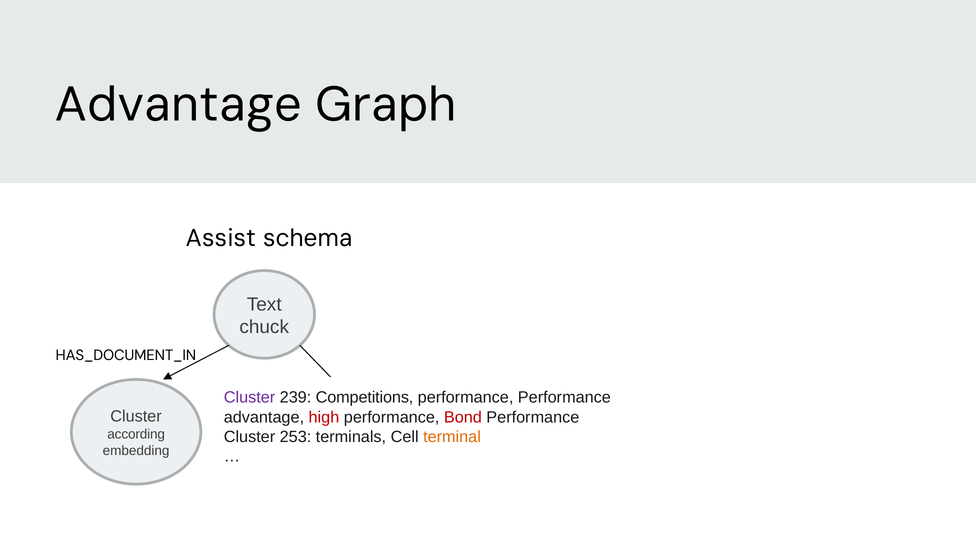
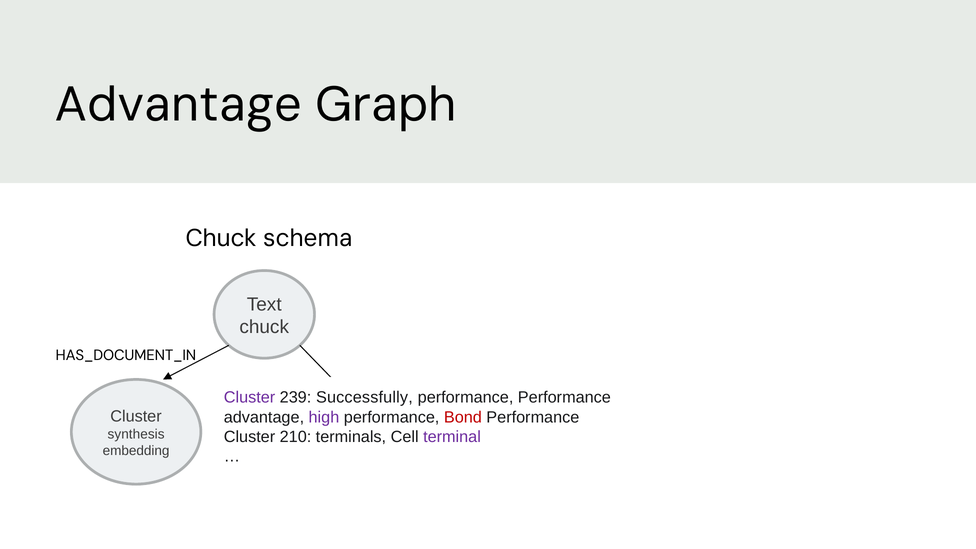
Assist at (221, 238): Assist -> Chuck
Competitions: Competitions -> Successfully
high colour: red -> purple
according: according -> synthesis
253: 253 -> 210
terminal colour: orange -> purple
